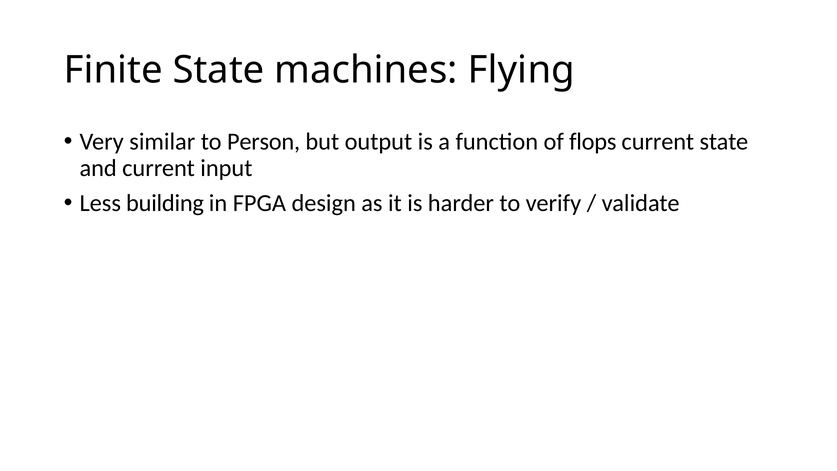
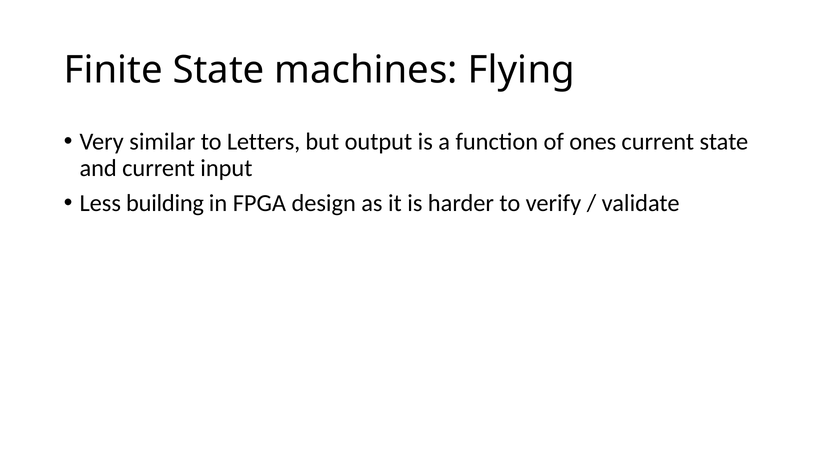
Person: Person -> Letters
flops: flops -> ones
